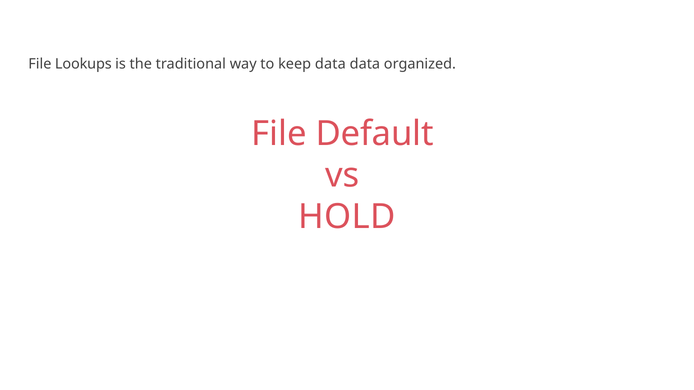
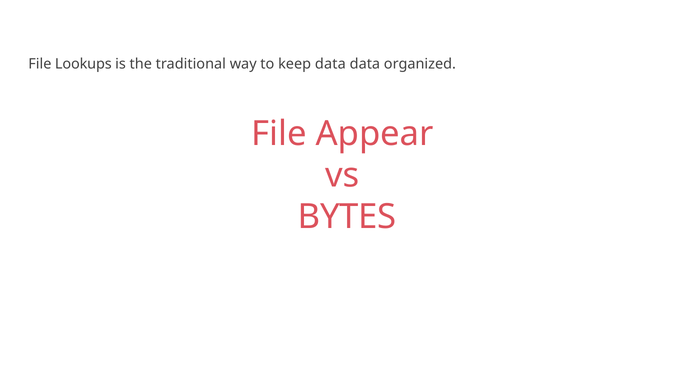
Default: Default -> Appear
HOLD: HOLD -> BYTES
